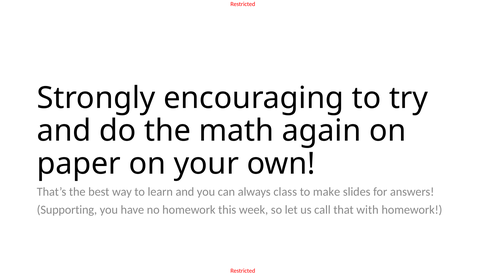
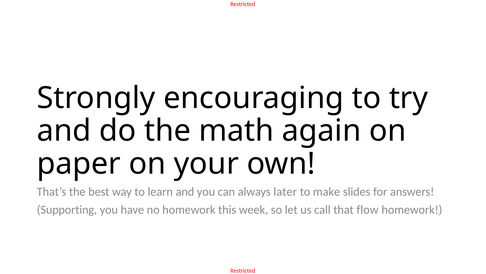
class: class -> later
with: with -> flow
